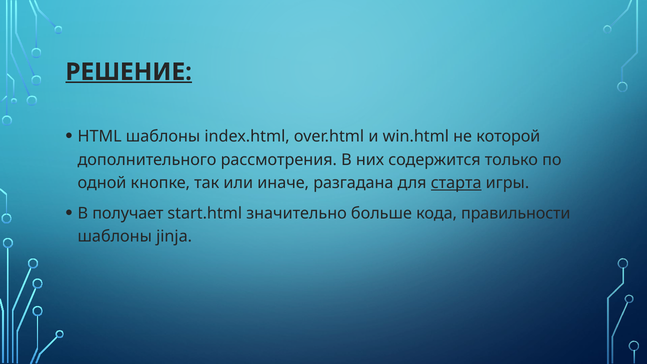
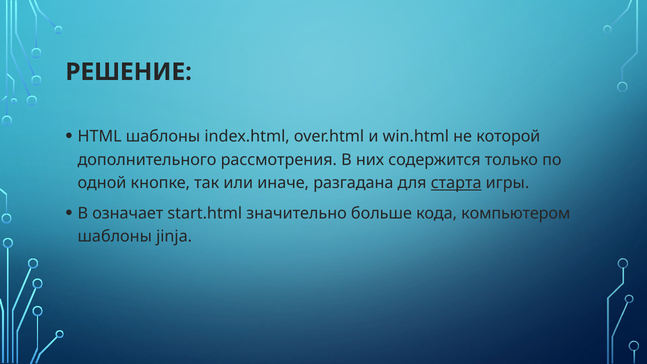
РЕШЕНИЕ underline: present -> none
получает: получает -> означает
правильности: правильности -> компьютером
